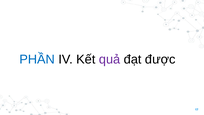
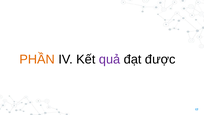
PHẦN colour: blue -> orange
